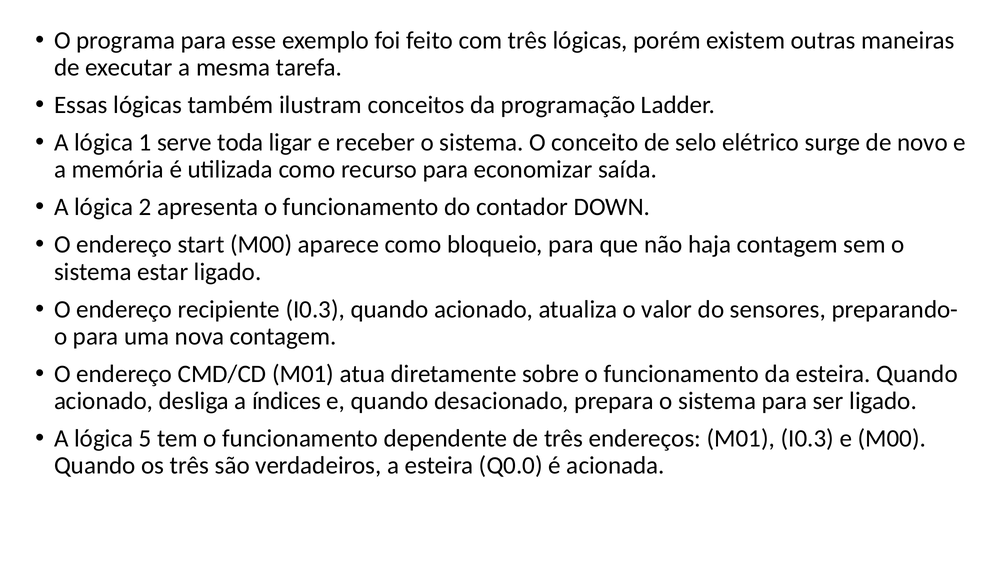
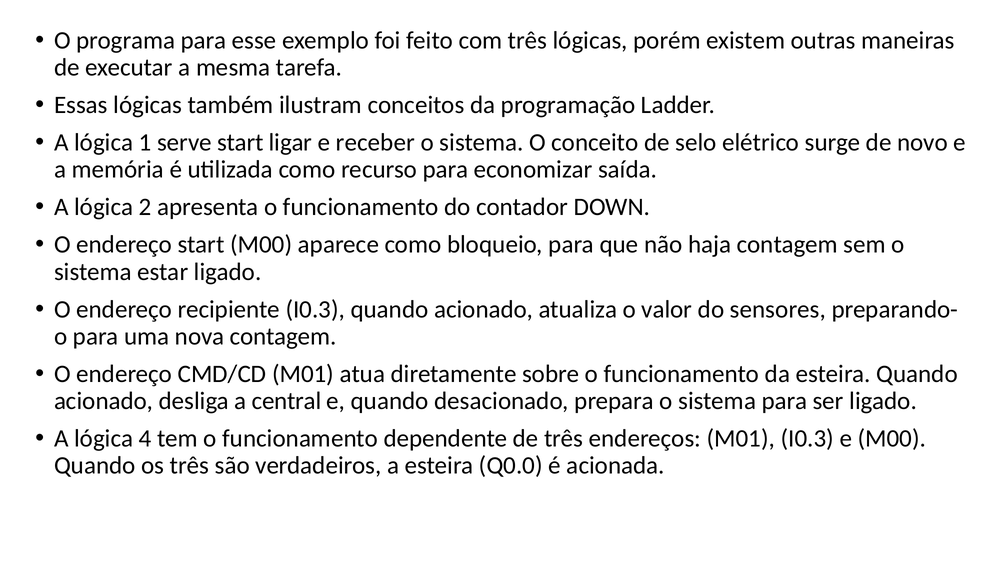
serve toda: toda -> start
índices: índices -> central
5: 5 -> 4
